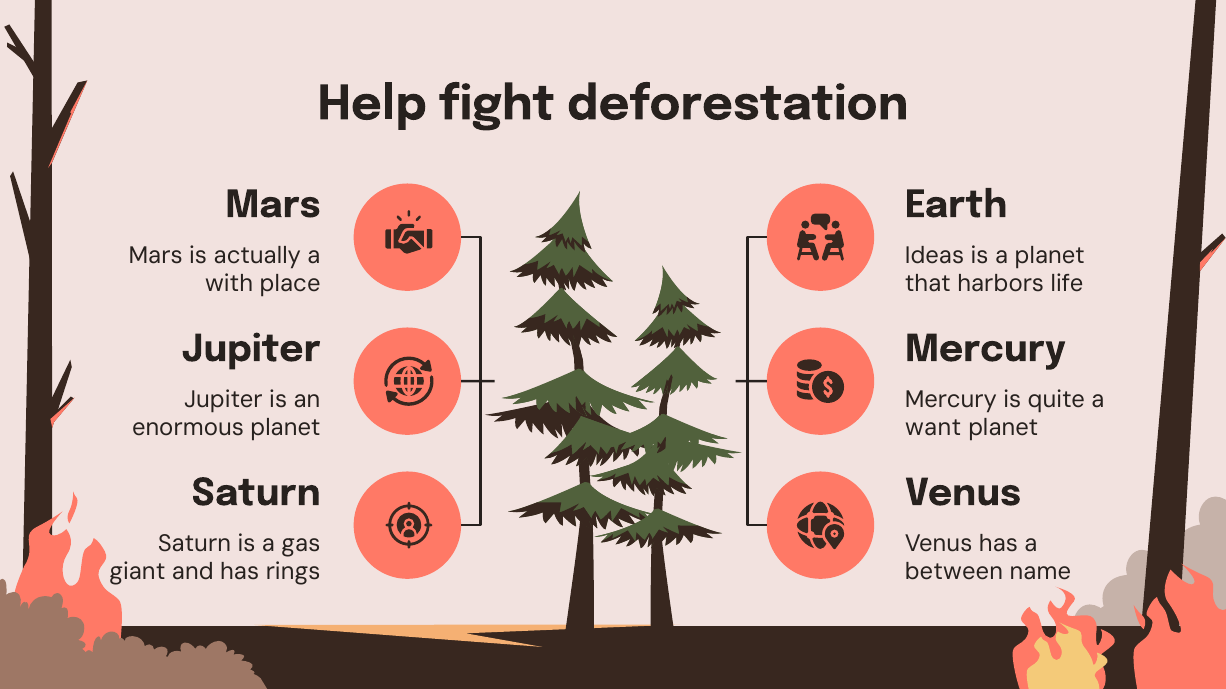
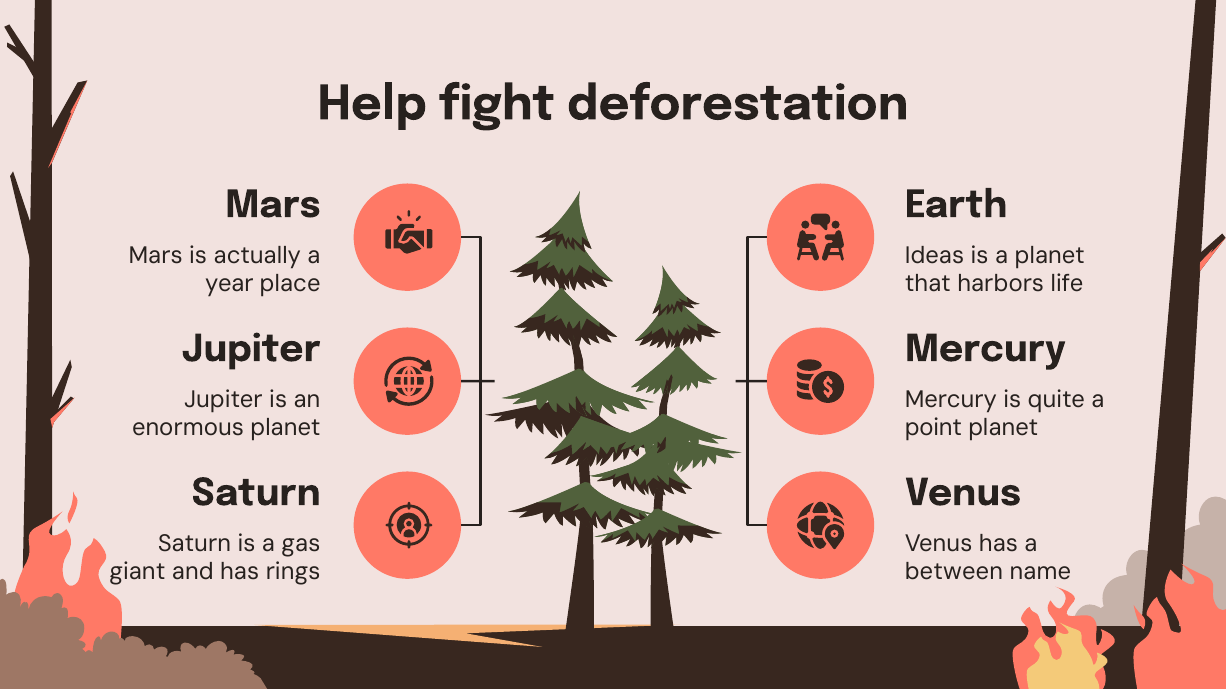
with: with -> year
want: want -> point
